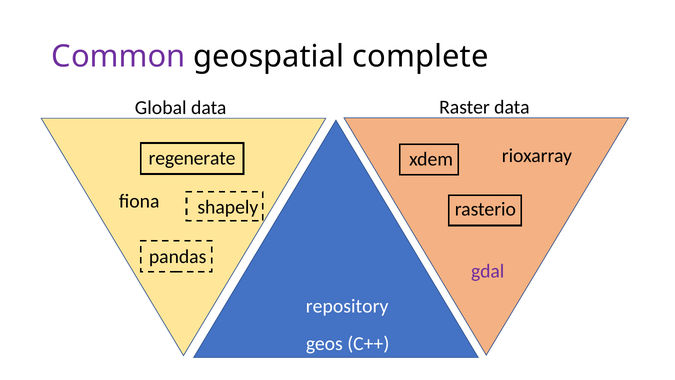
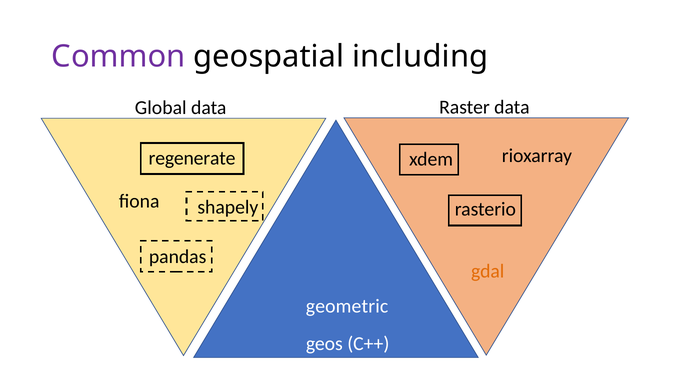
complete: complete -> including
gdal colour: purple -> orange
repository: repository -> geometric
